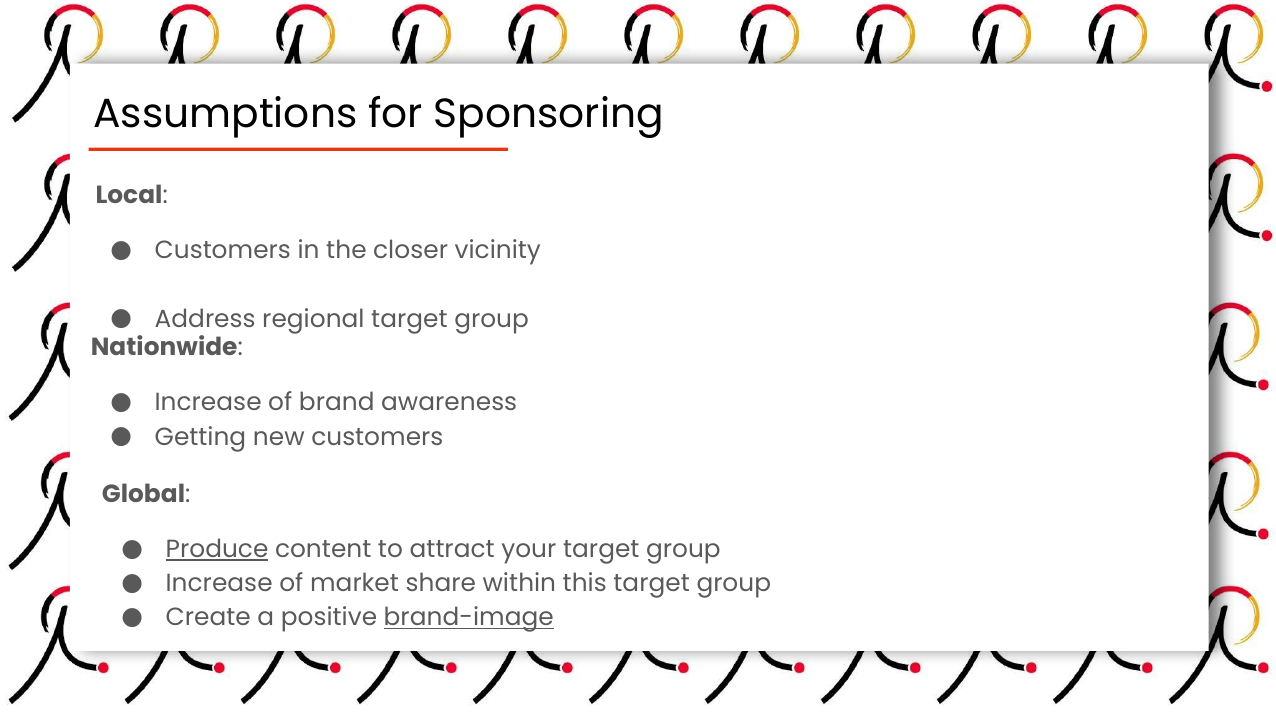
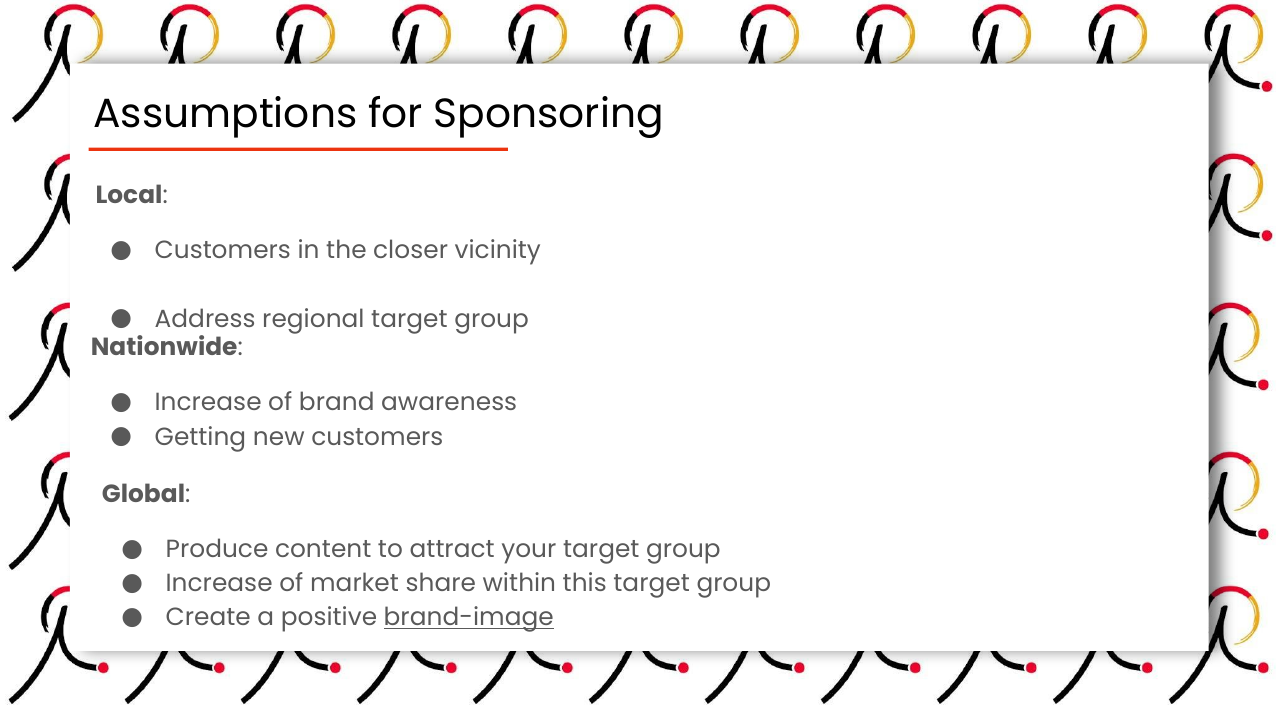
Produce underline: present -> none
